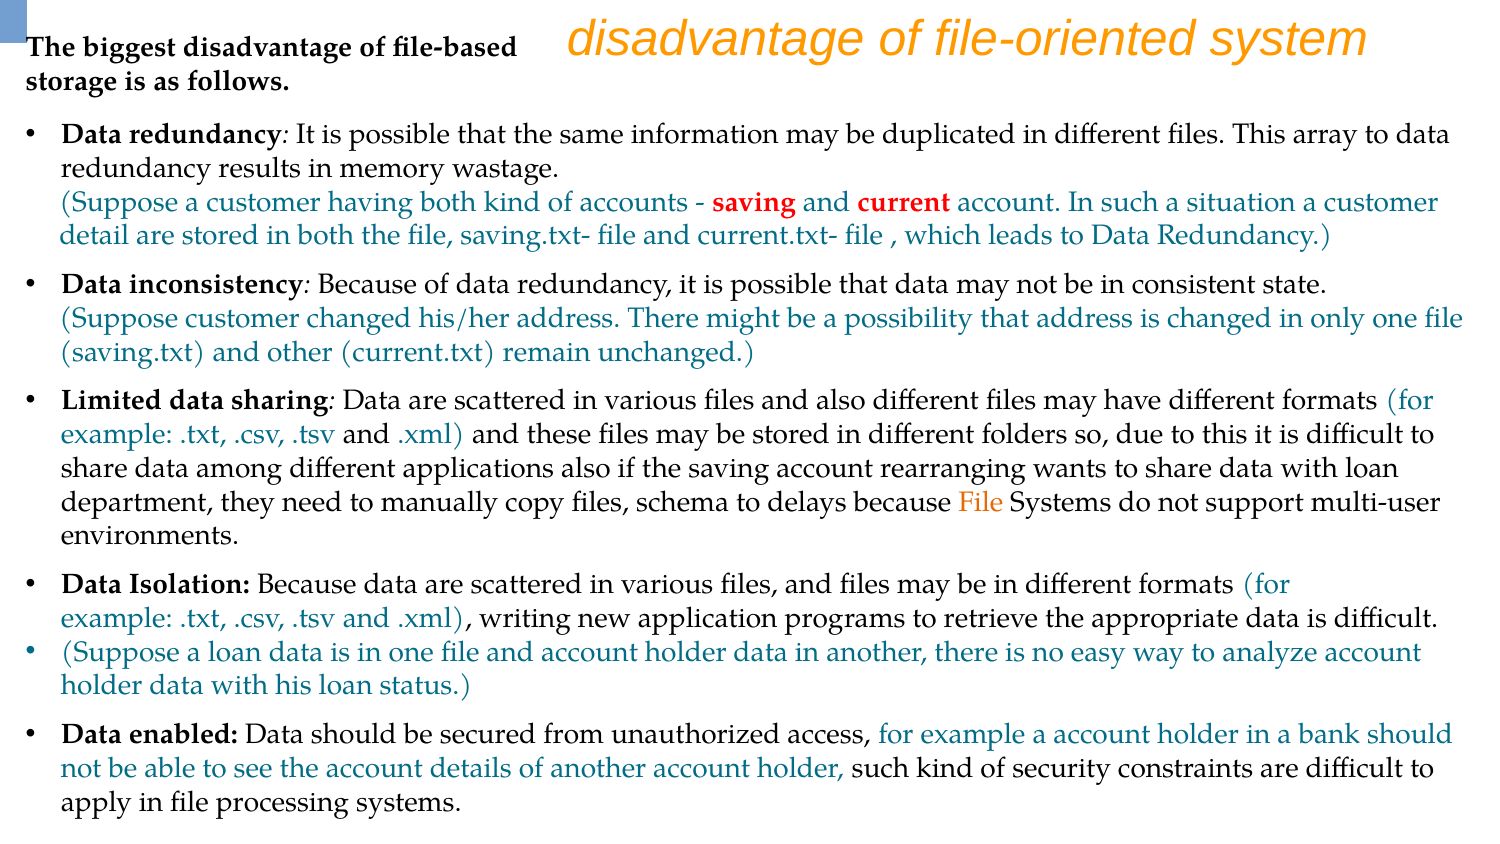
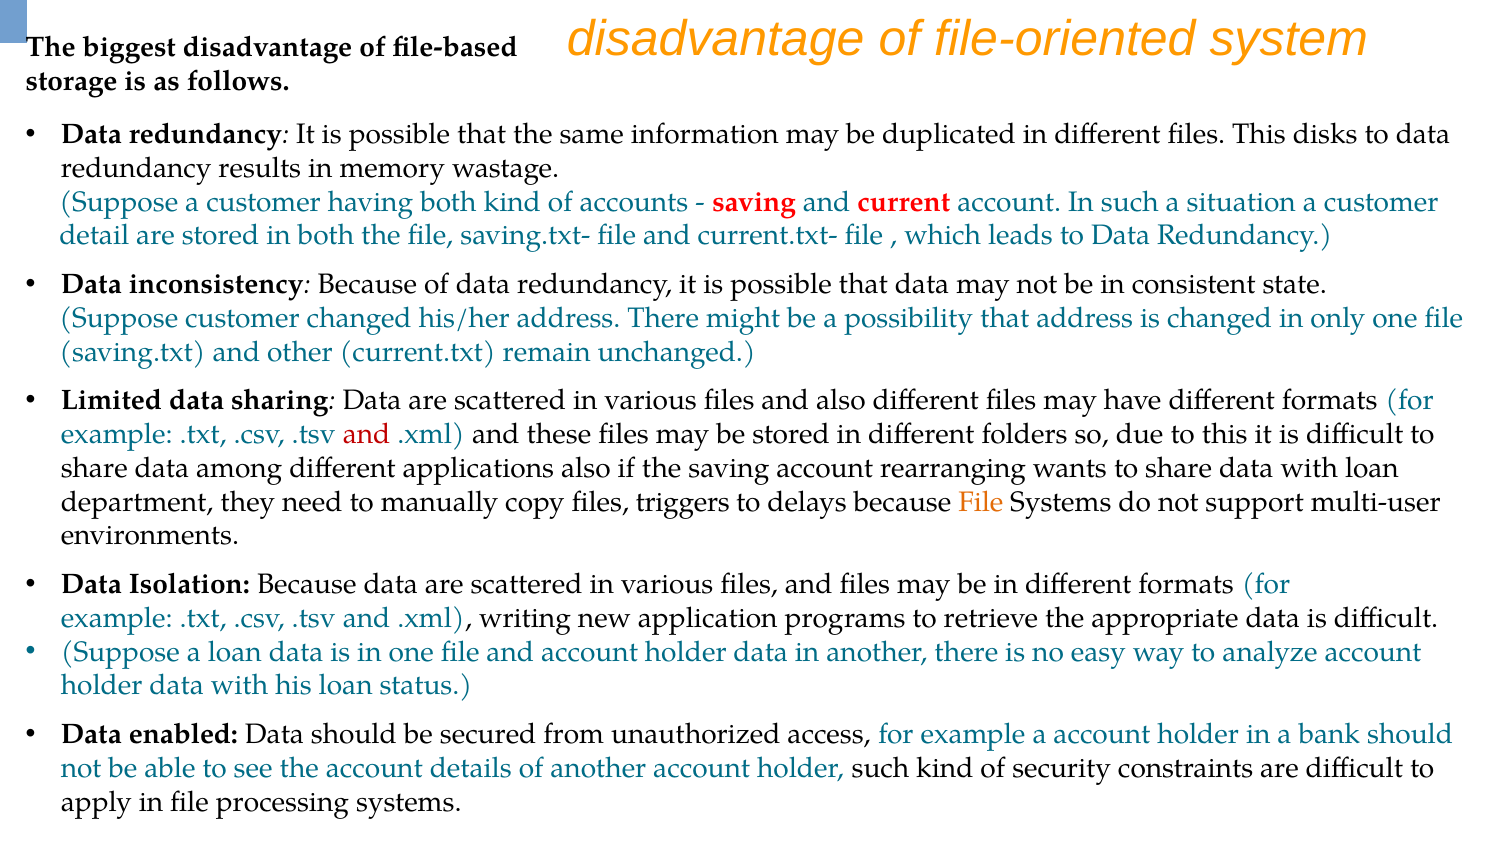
array: array -> disks
and at (367, 434) colour: black -> red
schema: schema -> triggers
